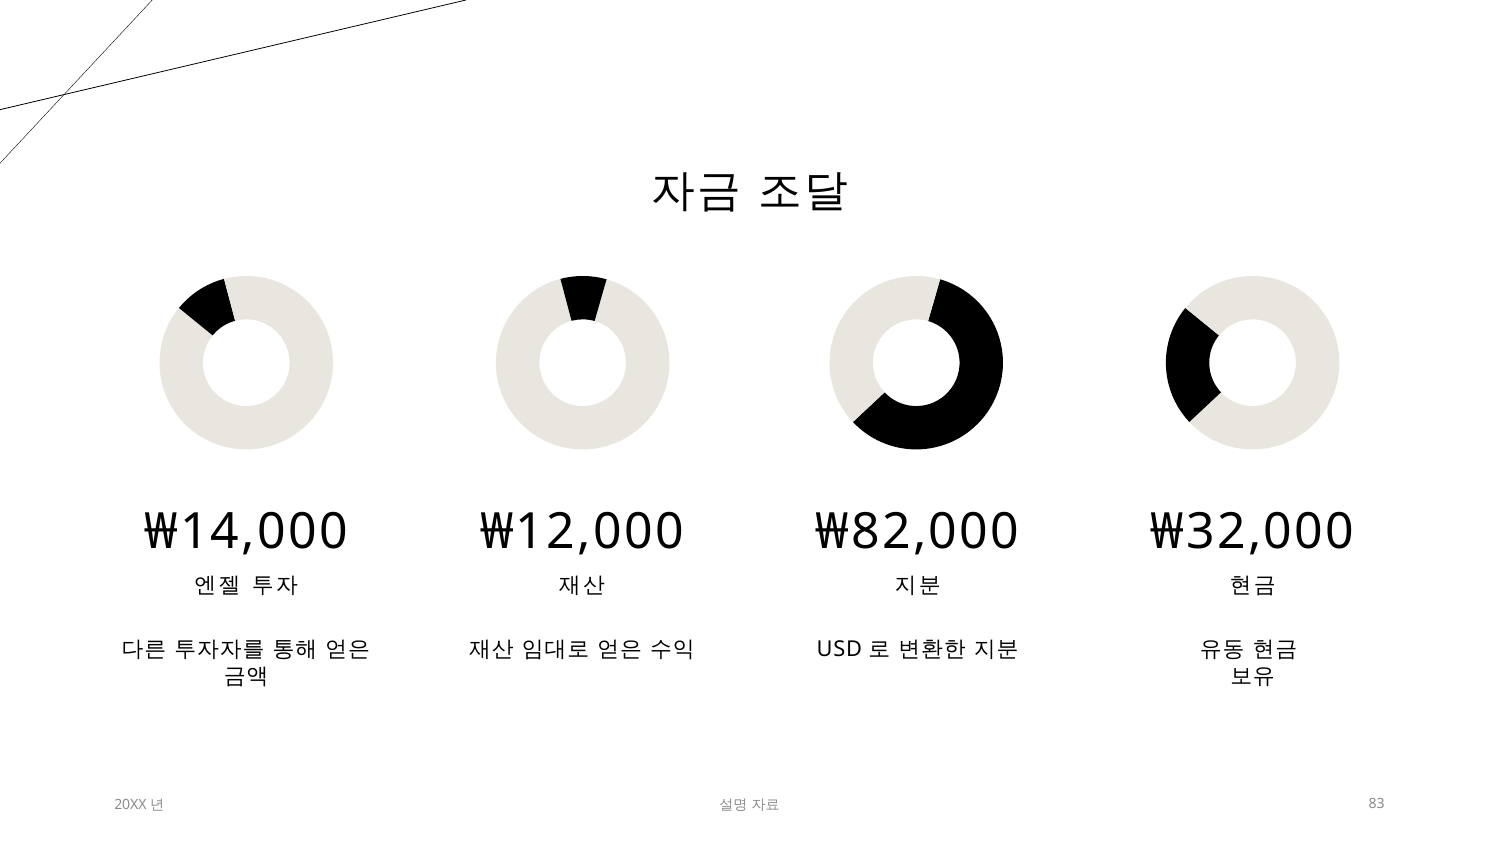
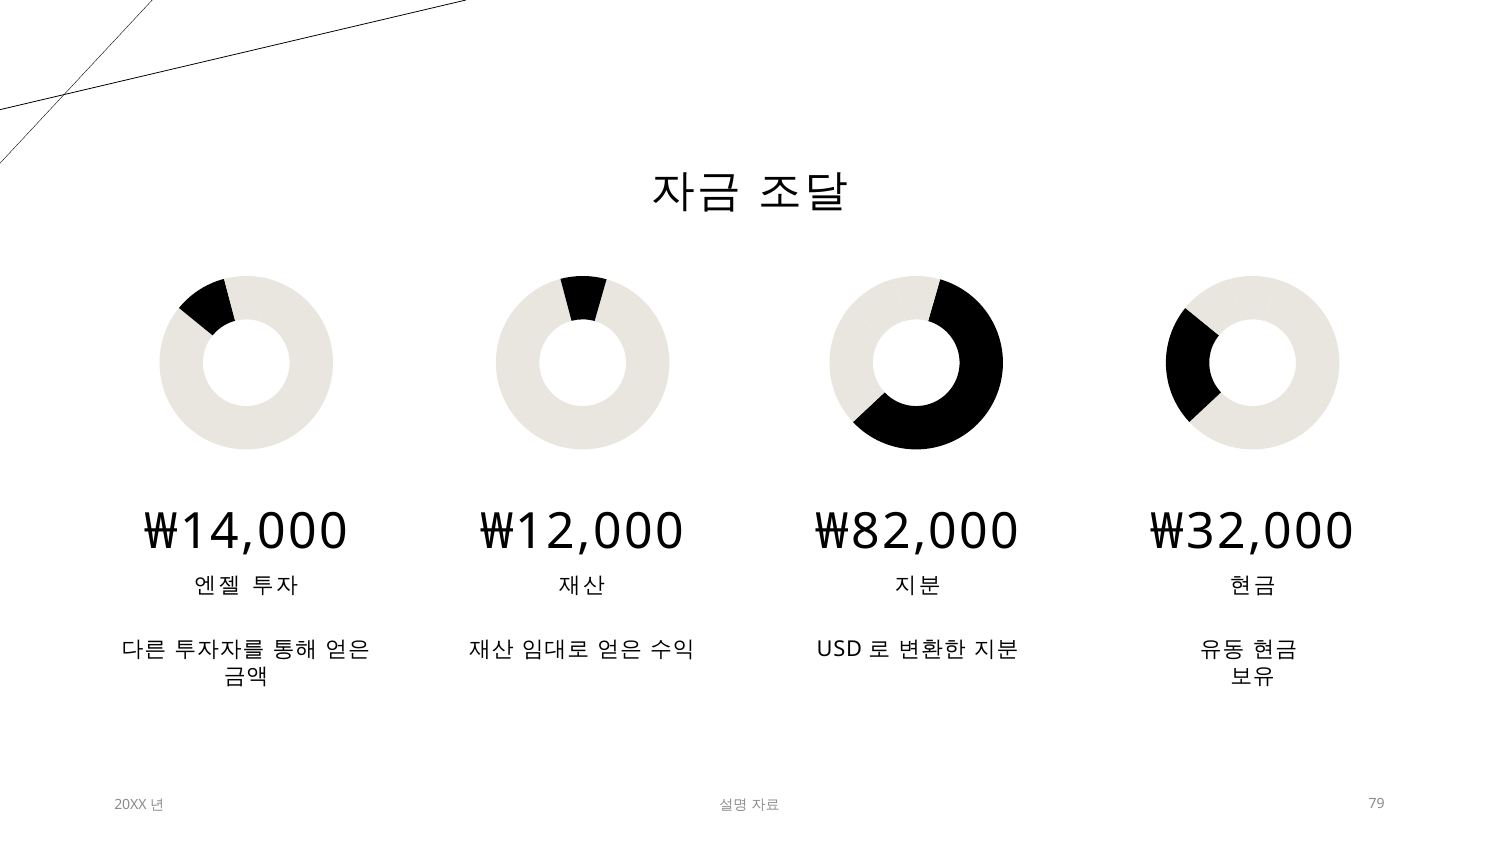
83: 83 -> 79
